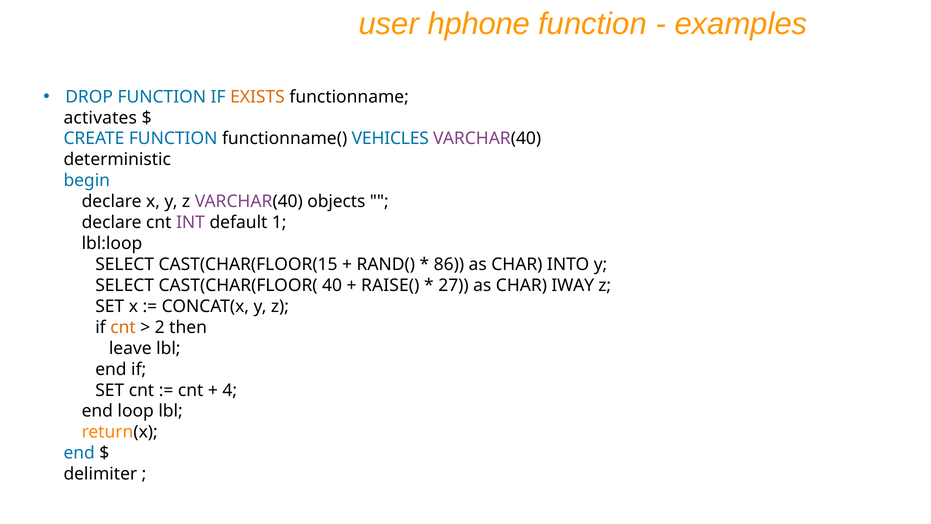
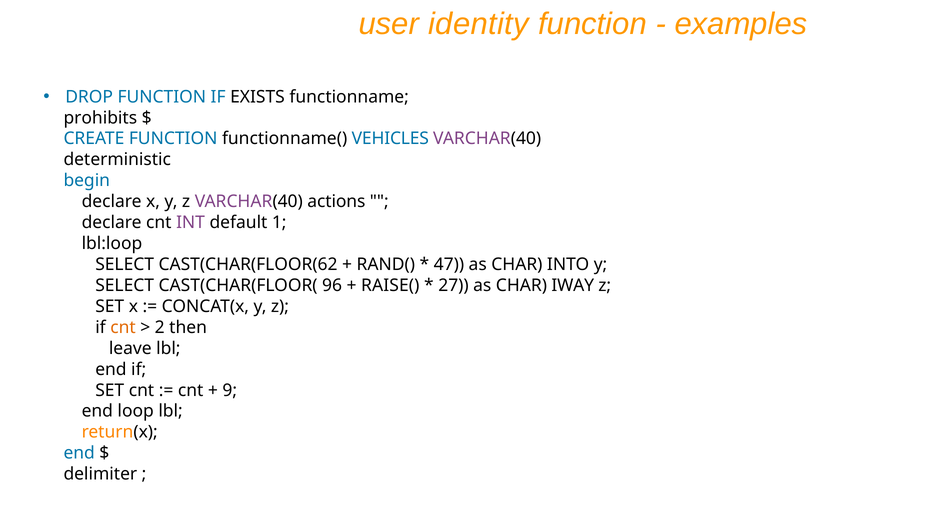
hphone: hphone -> identity
EXISTS colour: orange -> black
activates: activates -> prohibits
objects: objects -> actions
CAST(CHAR(FLOOR(15: CAST(CHAR(FLOOR(15 -> CAST(CHAR(FLOOR(62
86: 86 -> 47
40: 40 -> 96
4: 4 -> 9
